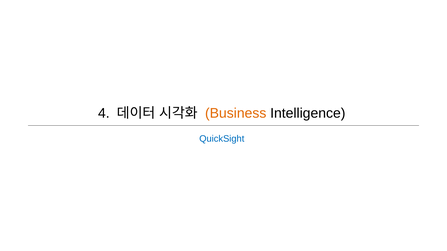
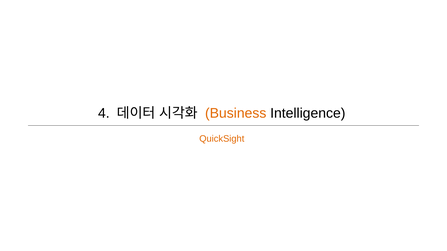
QuickSight colour: blue -> orange
